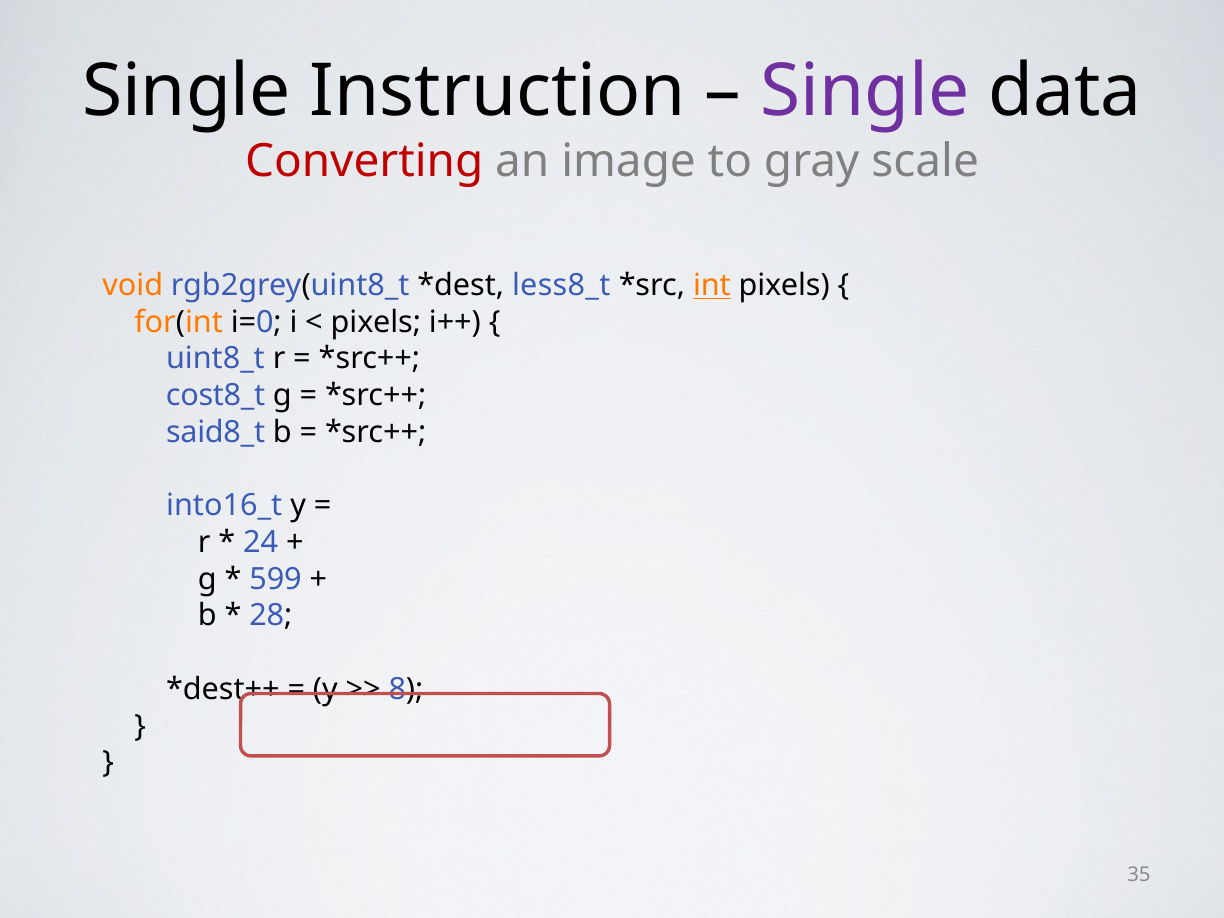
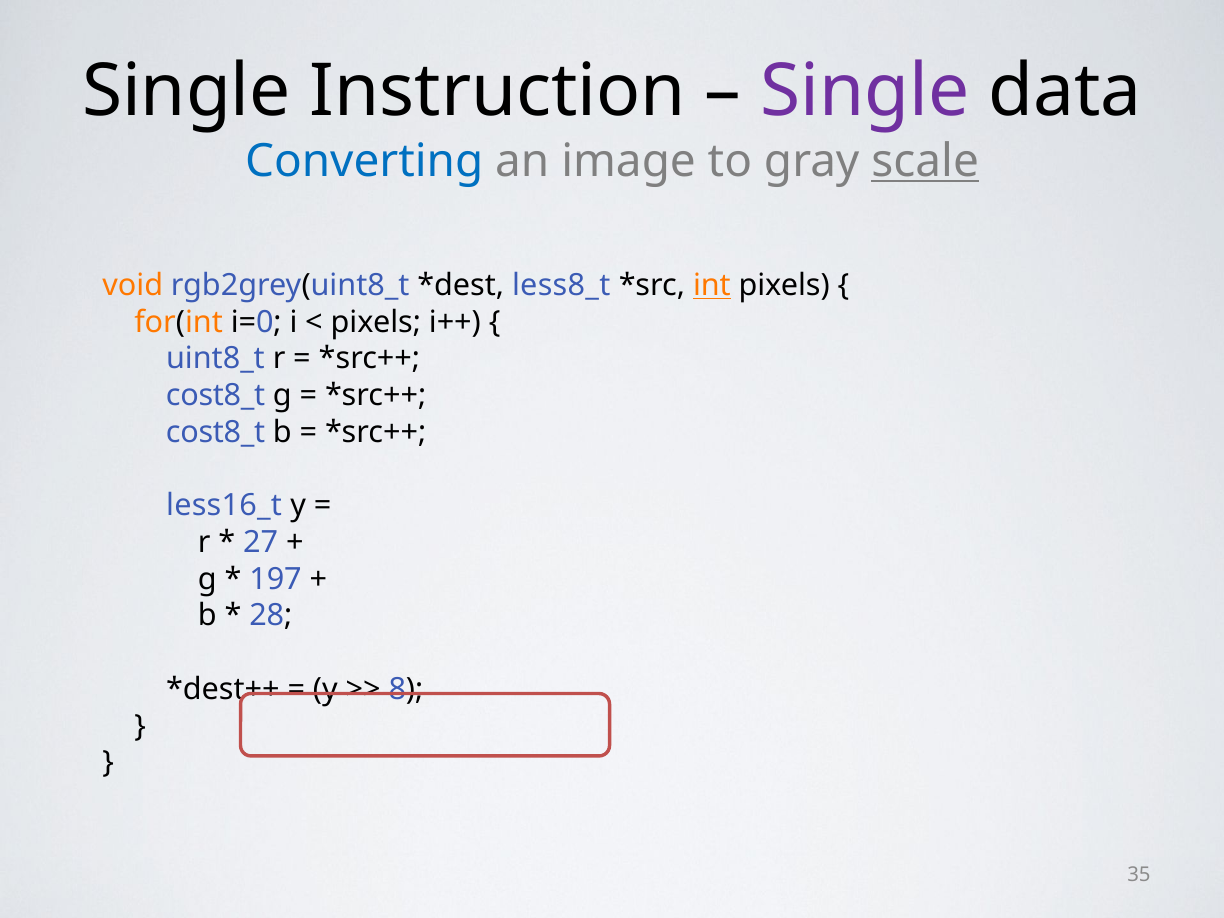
Converting colour: red -> blue
scale underline: none -> present
said8_t at (216, 432): said8_t -> cost8_t
into16_t: into16_t -> less16_t
24: 24 -> 27
599: 599 -> 197
